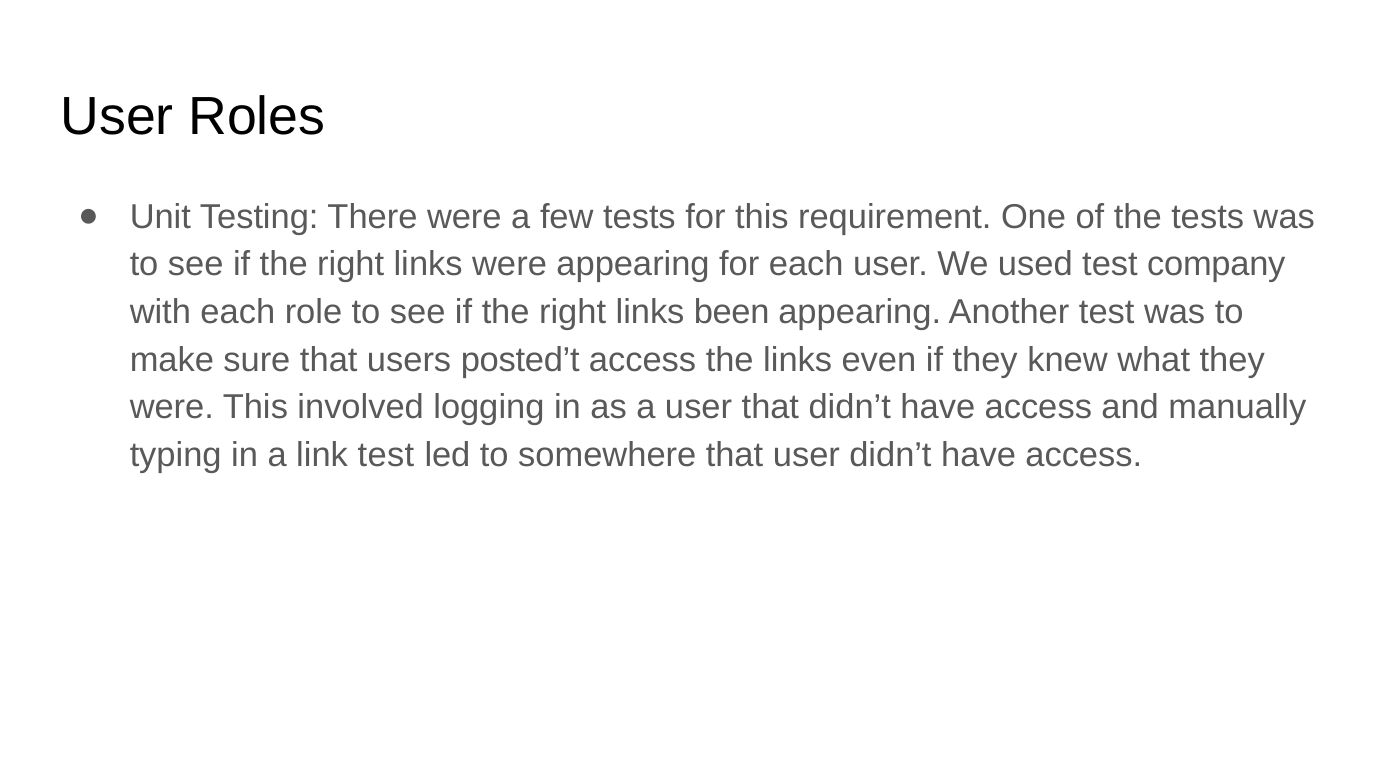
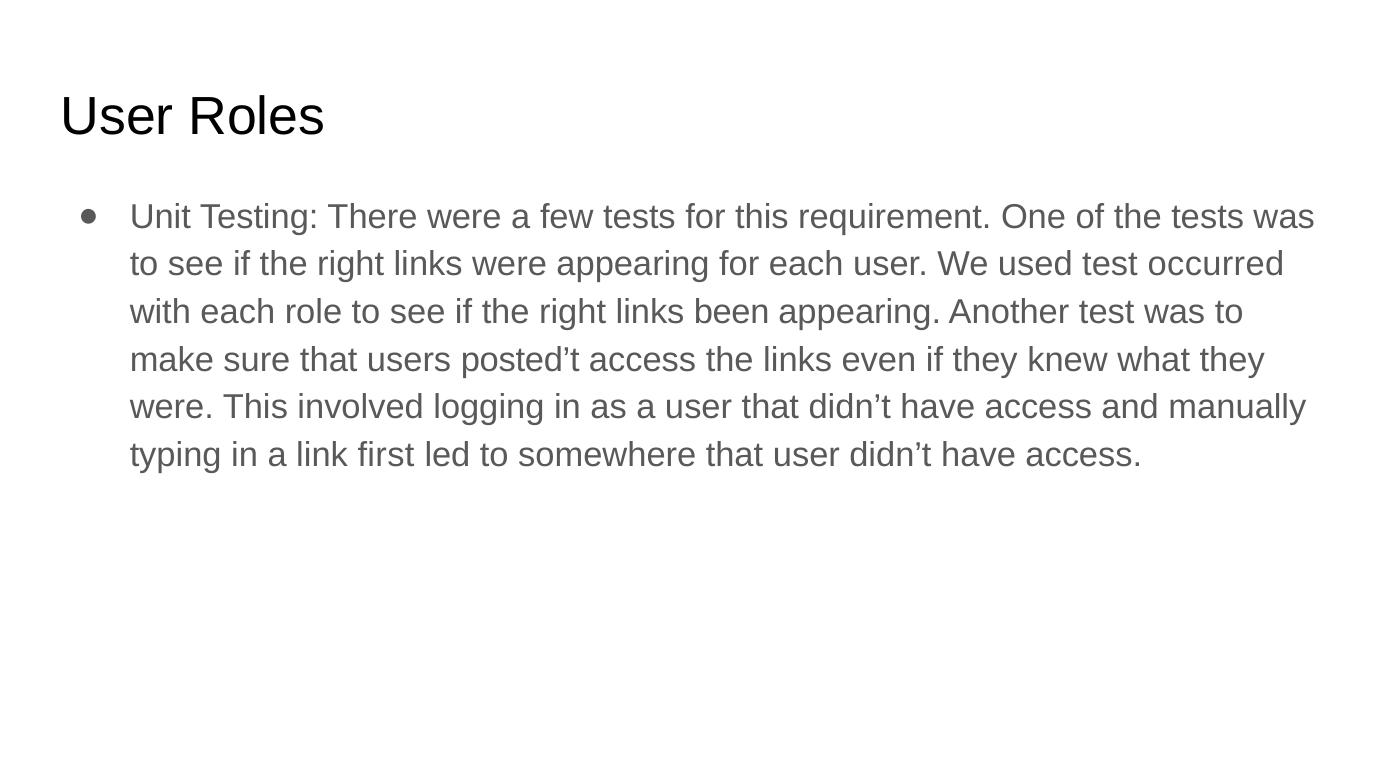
company: company -> occurred
link test: test -> first
